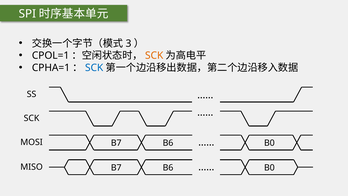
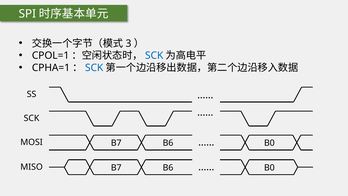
SCK at (154, 56) colour: orange -> blue
